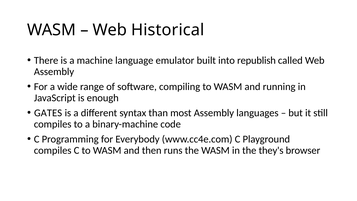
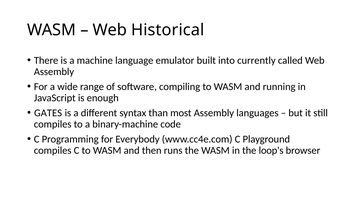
republish: republish -> currently
they's: they's -> loop's
